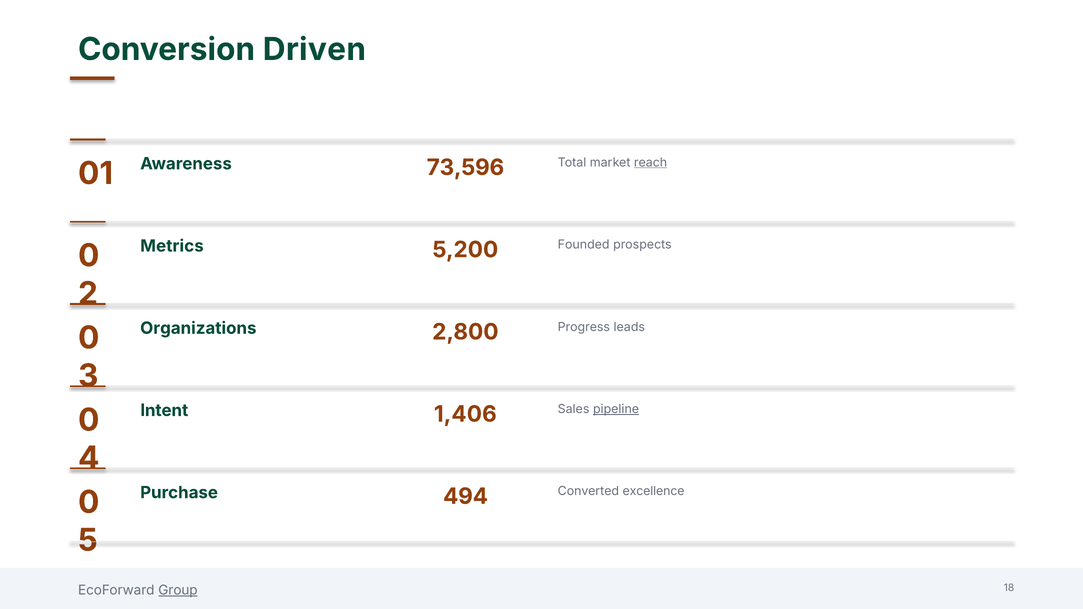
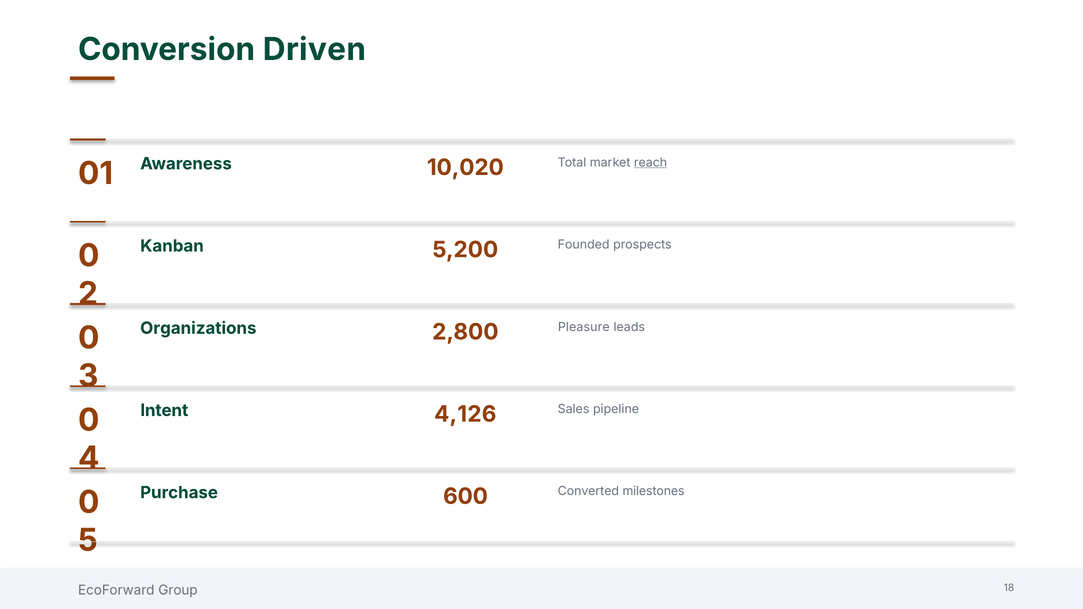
73,596: 73,596 -> 10,020
Metrics: Metrics -> Kanban
Progress: Progress -> Pleasure
1,406: 1,406 -> 4,126
pipeline underline: present -> none
494: 494 -> 600
excellence: excellence -> milestones
Group underline: present -> none
